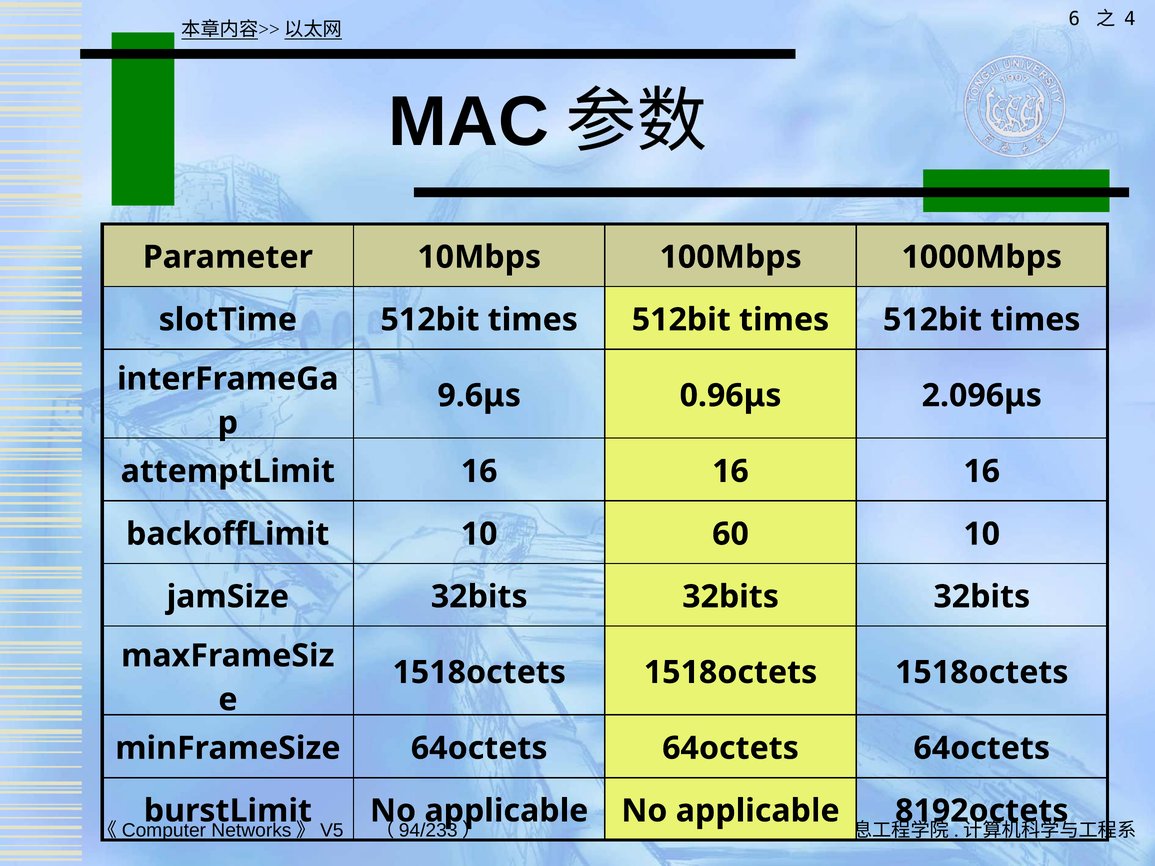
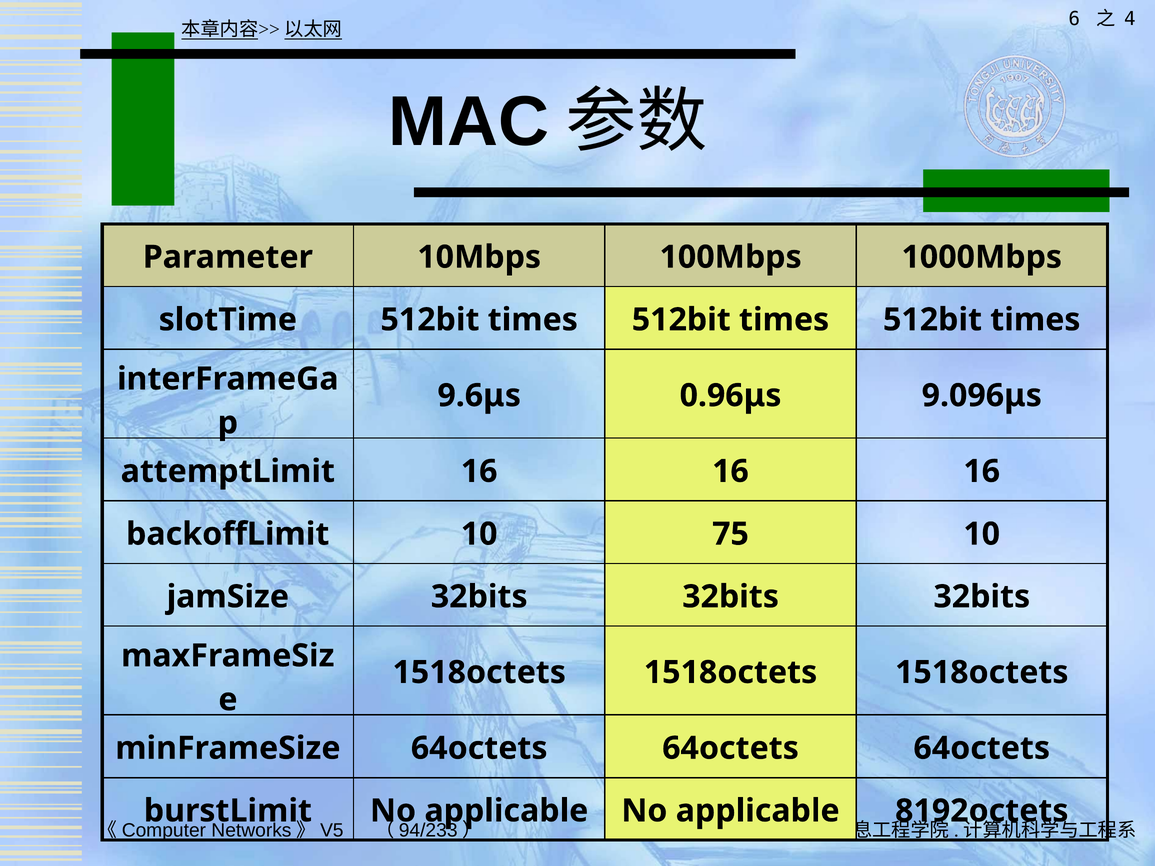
2.096μs: 2.096μs -> 9.096μs
60: 60 -> 75
